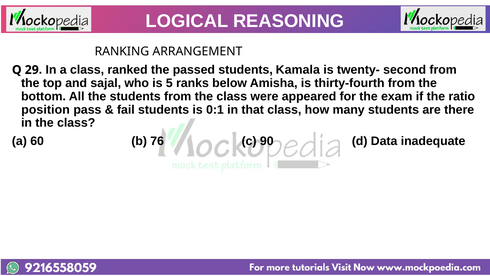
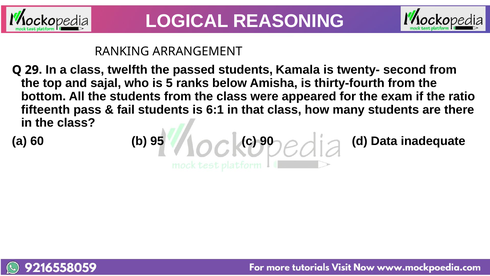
ranked: ranked -> twelfth
position: position -> fifteenth
0:1: 0:1 -> 6:1
76: 76 -> 95
